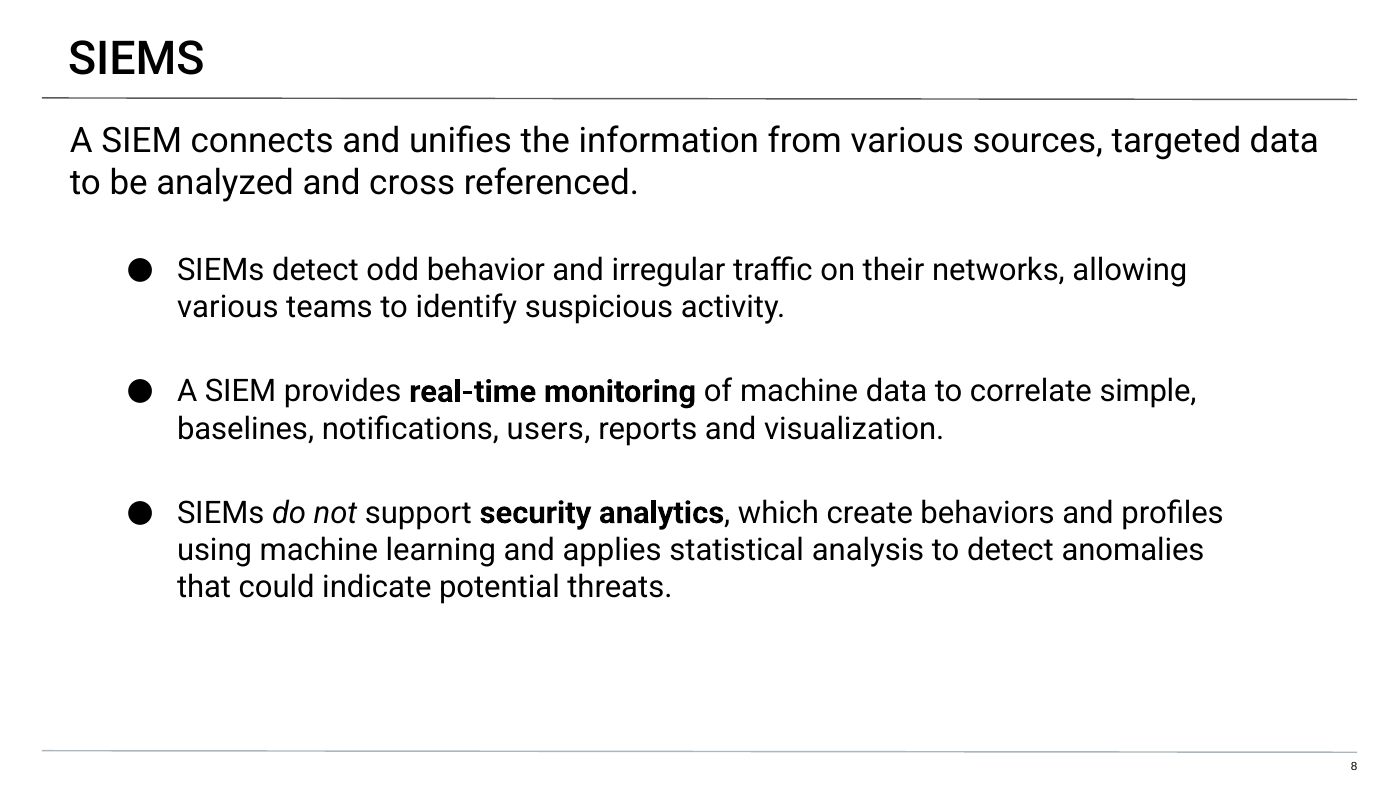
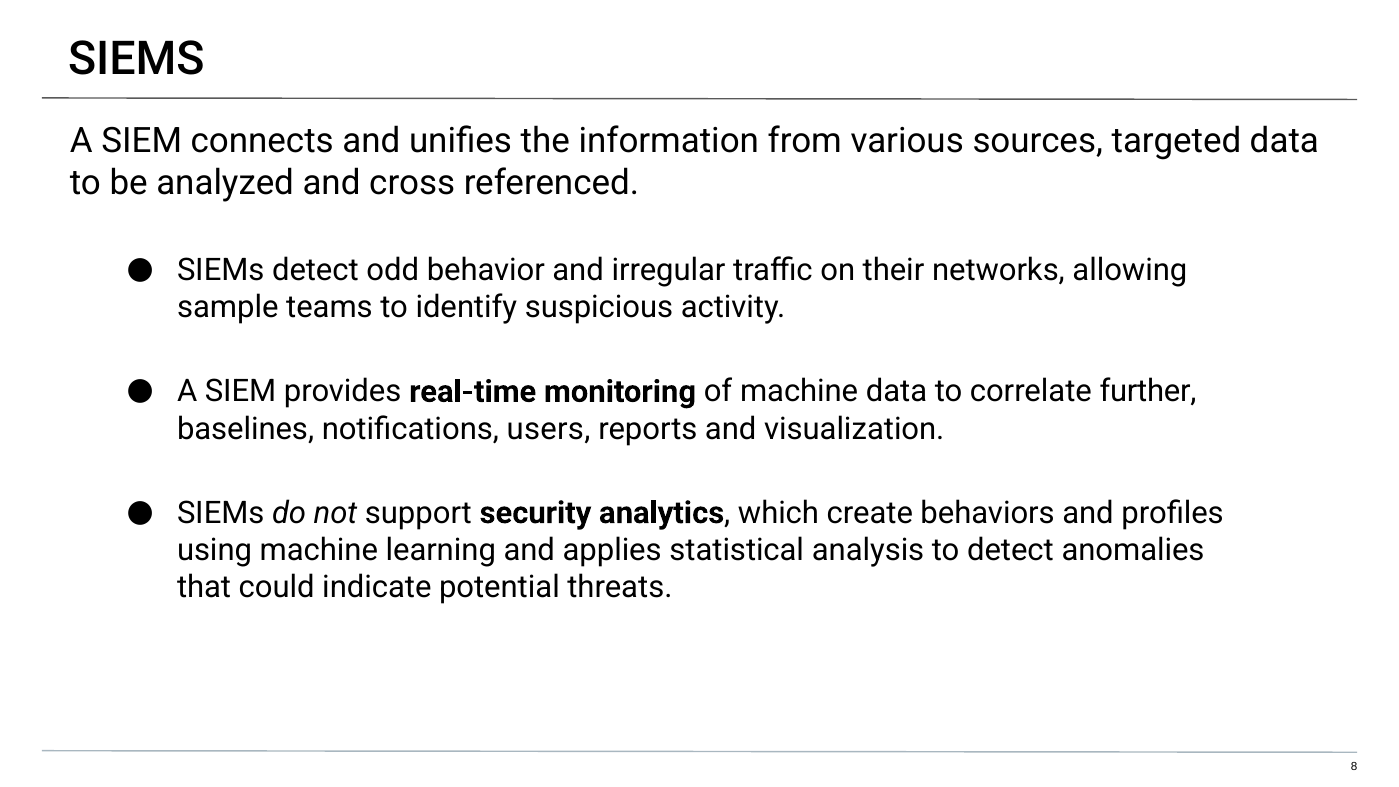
various at (228, 308): various -> sample
simple: simple -> further
